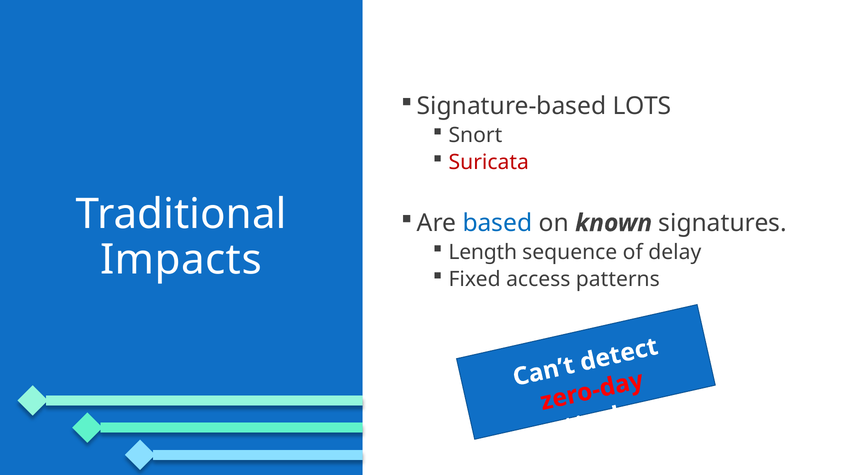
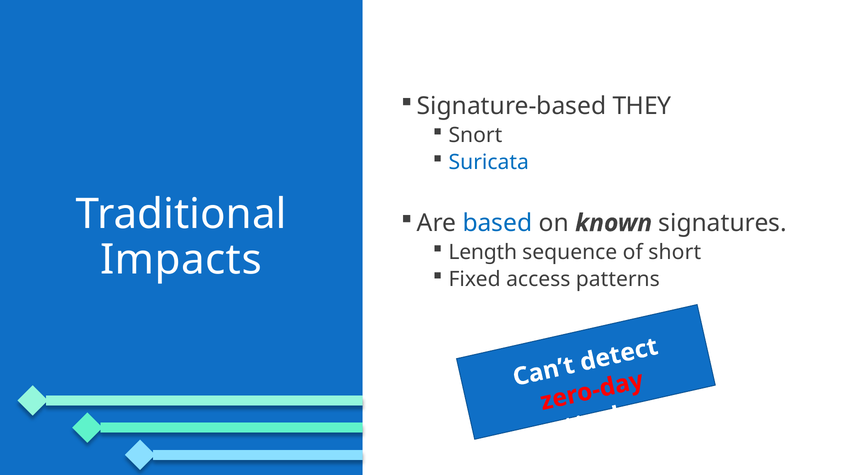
LOTS: LOTS -> THEY
Suricata colour: red -> blue
delay: delay -> short
